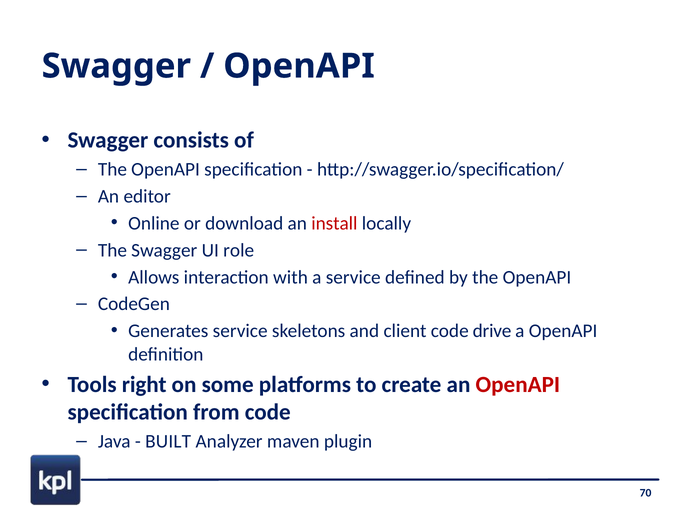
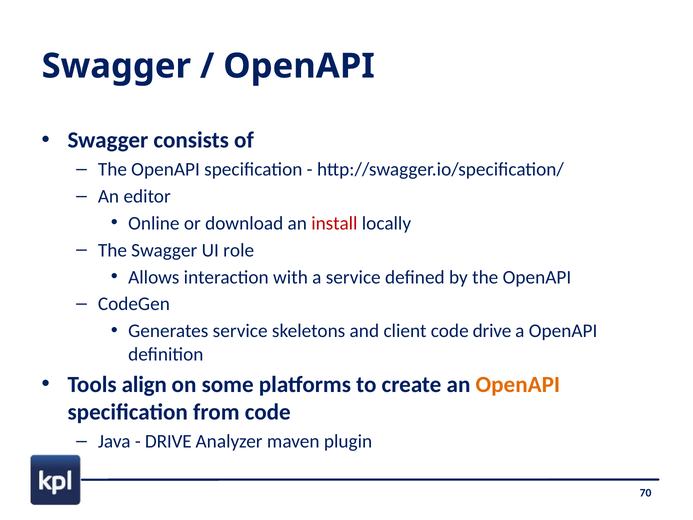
right: right -> align
OpenAPI at (518, 384) colour: red -> orange
BUILT at (168, 441): BUILT -> DRIVE
